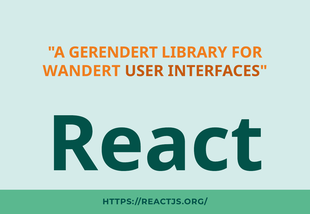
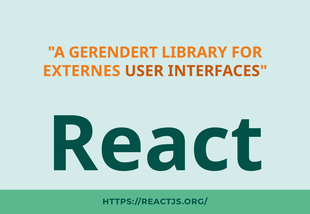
WANDERT: WANDERT -> EXTERNES
